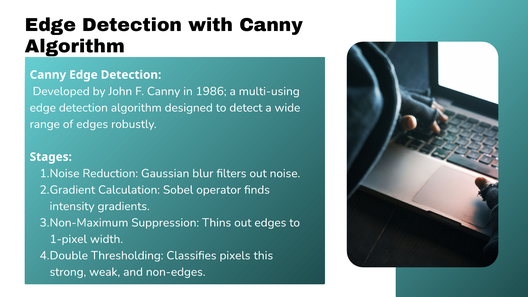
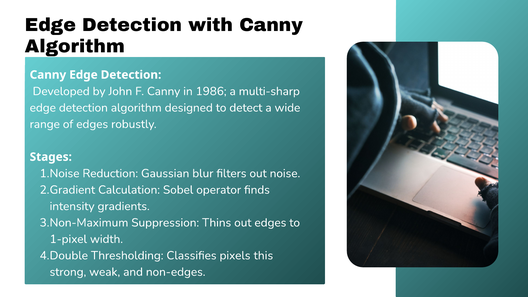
multi-using: multi-using -> multi-sharp
